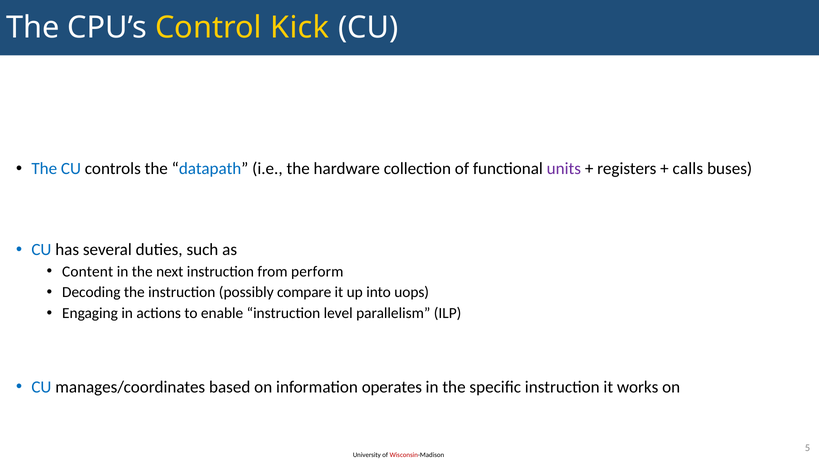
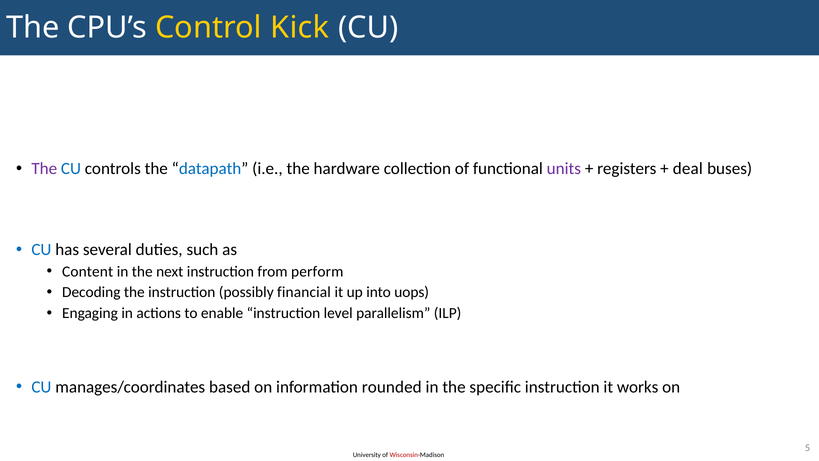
The at (44, 169) colour: blue -> purple
calls: calls -> deal
compare: compare -> financial
operates: operates -> rounded
